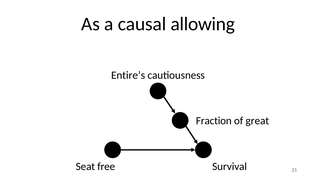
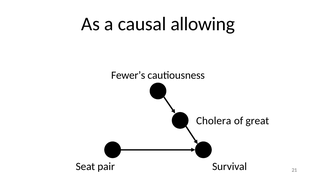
Entire’s: Entire’s -> Fewer’s
Fraction: Fraction -> Cholera
free: free -> pair
